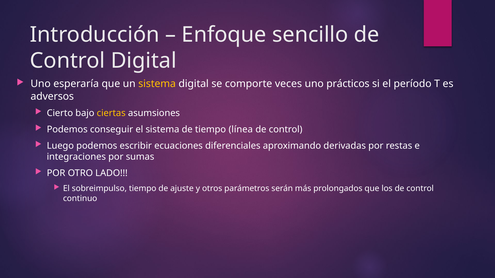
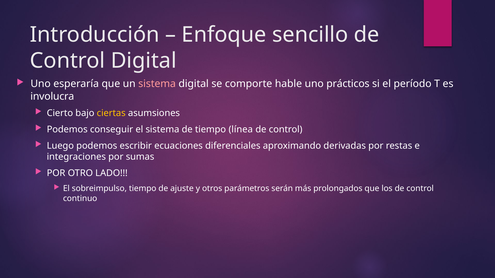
sistema at (157, 84) colour: yellow -> pink
veces: veces -> hable
adversos: adversos -> involucra
